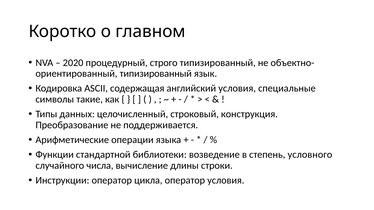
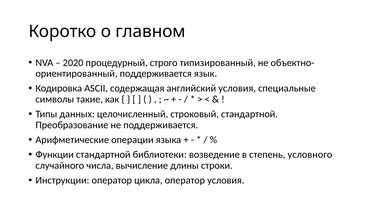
типизированный at (156, 74): типизированный -> поддерживается
строковый конструкция: конструкция -> стандартной
